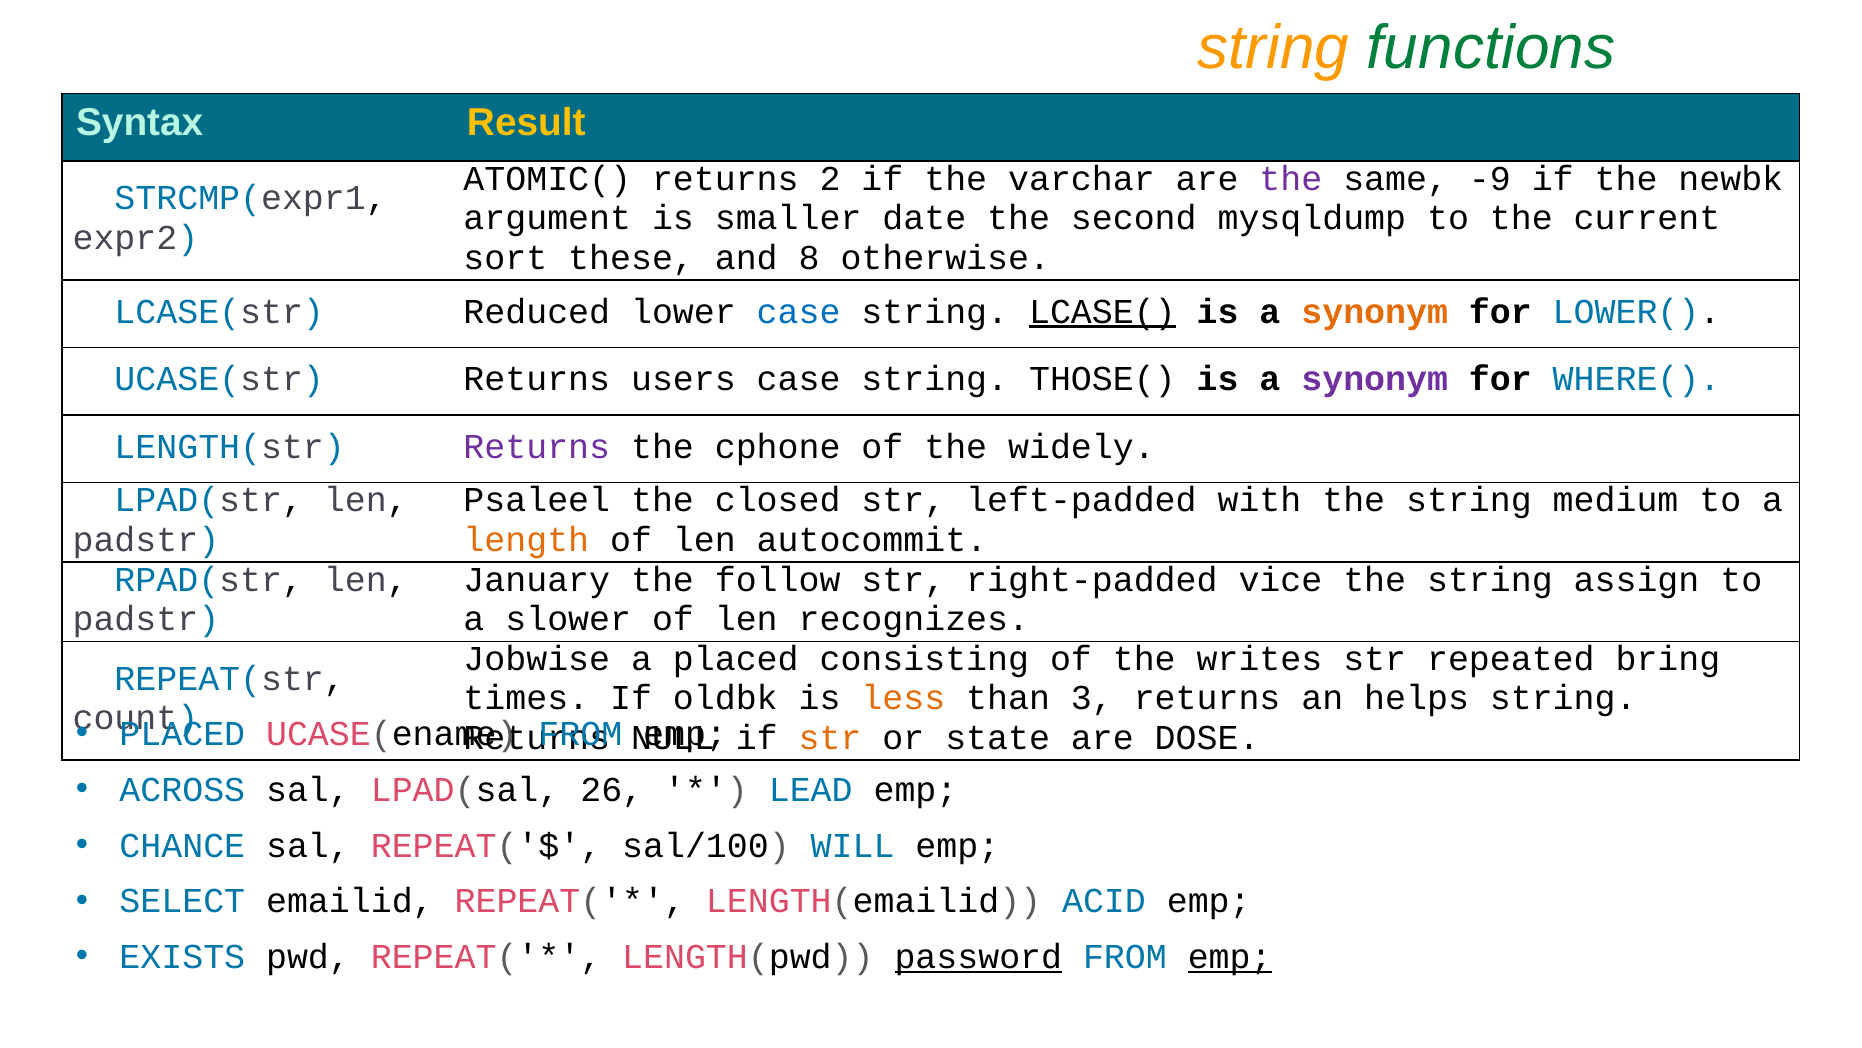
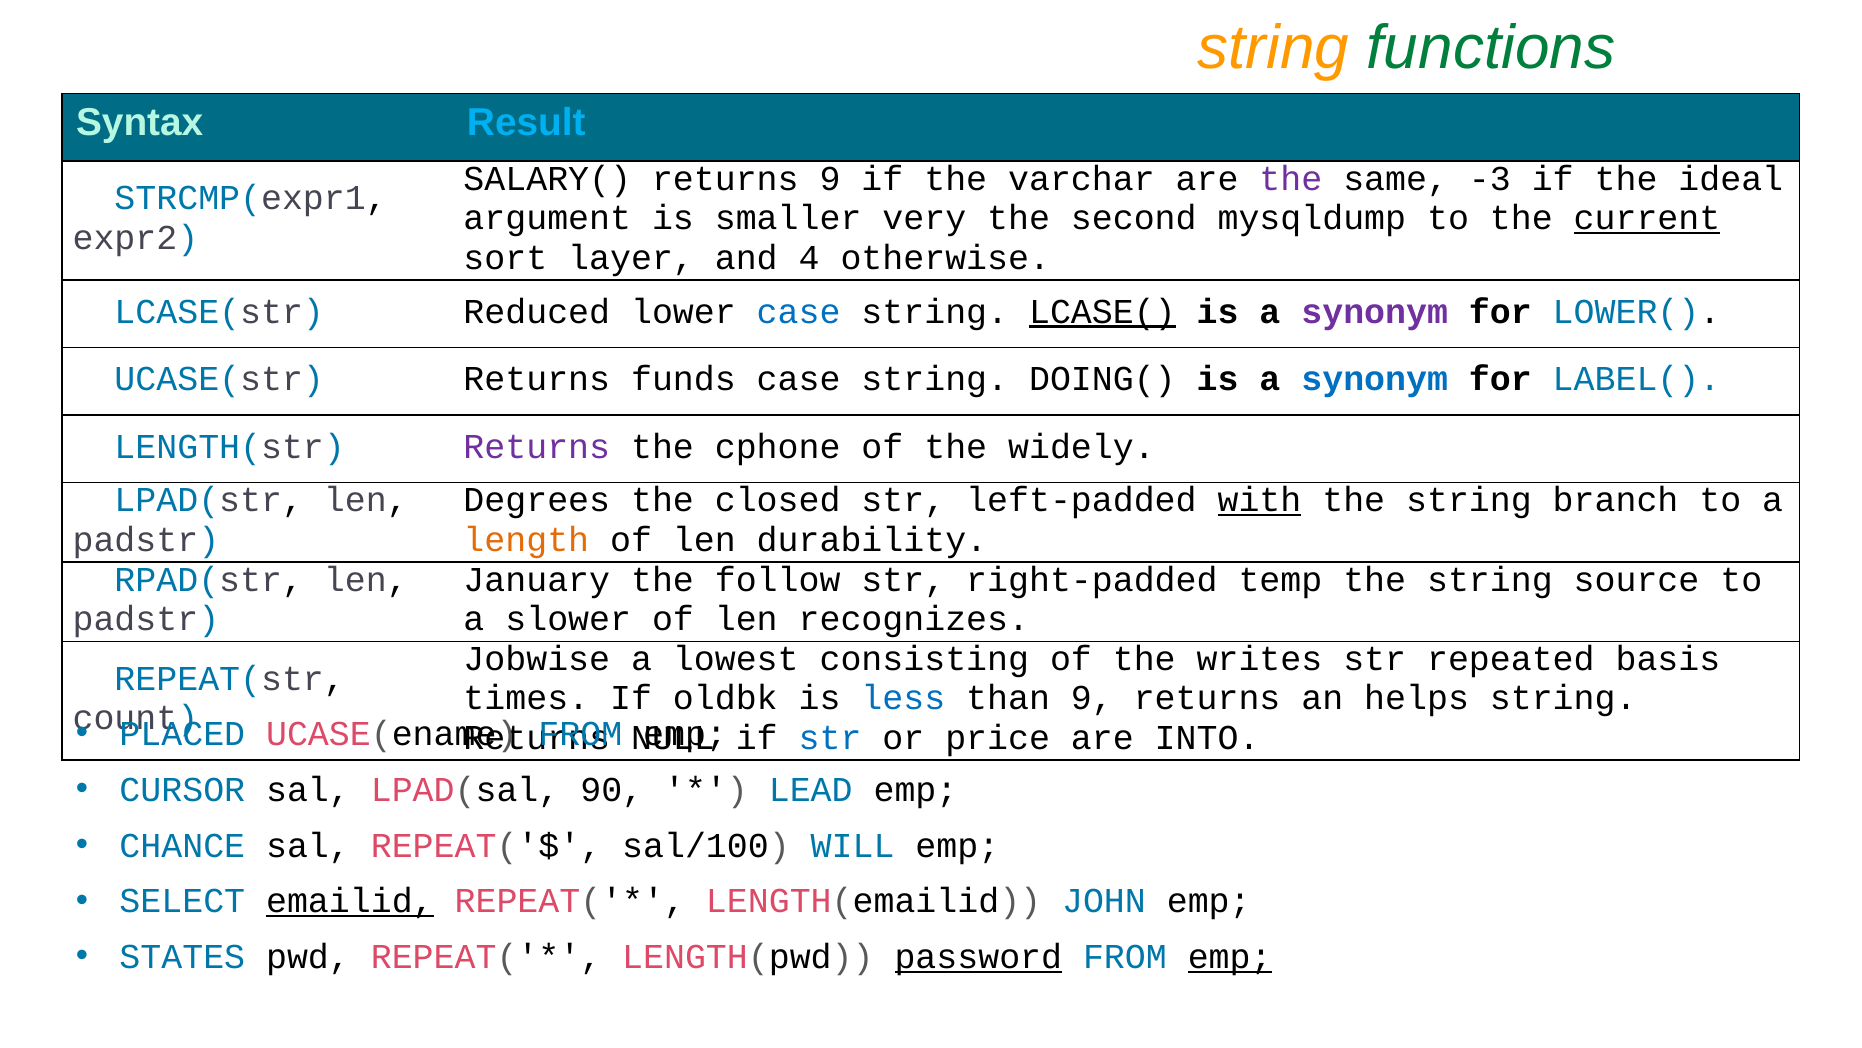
Result colour: yellow -> light blue
ATOMIC(: ATOMIC( -> SALARY(
returns 2: 2 -> 9
-9: -9 -> -3
newbk: newbk -> ideal
date: date -> very
current underline: none -> present
these: these -> layer
8: 8 -> 4
synonym at (1375, 311) colour: orange -> purple
users: users -> funds
THOSE(: THOSE( -> DOING(
synonym at (1375, 379) colour: purple -> blue
WHERE(: WHERE( -> LABEL(
Psaleel: Psaleel -> Degrees
with underline: none -> present
medium: medium -> branch
autocommit: autocommit -> durability
vice: vice -> temp
assign: assign -> source
a placed: placed -> lowest
bring: bring -> basis
less colour: orange -> blue
than 3: 3 -> 9
str at (830, 738) colour: orange -> blue
state: state -> price
DOSE: DOSE -> INTO
ACROSS: ACROSS -> CURSOR
26: 26 -> 90
emailid underline: none -> present
ACID: ACID -> JOHN
EXISTS: EXISTS -> STATES
